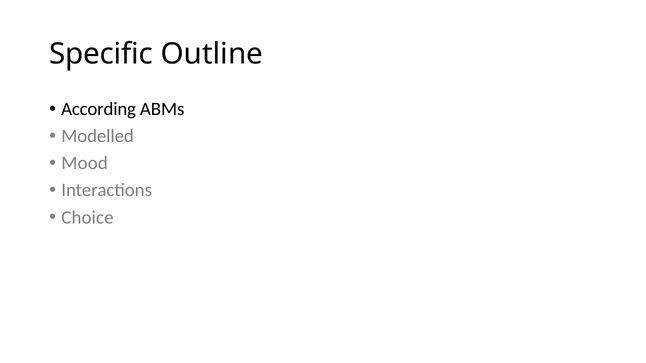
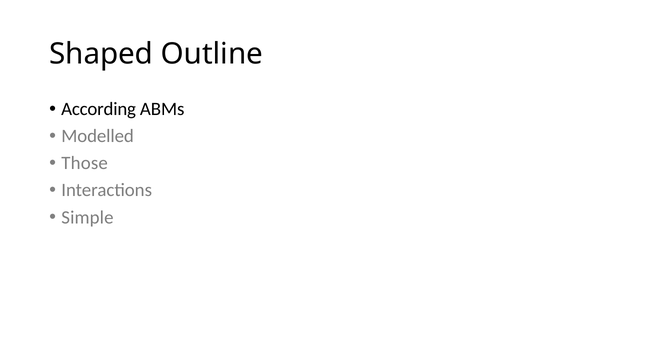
Specific: Specific -> Shaped
Mood: Mood -> Those
Choice: Choice -> Simple
